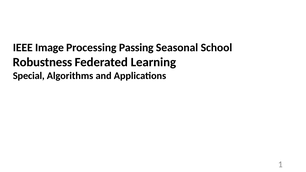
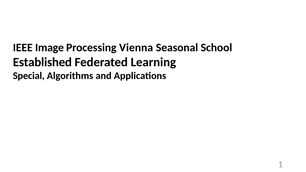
Passing: Passing -> Vienna
Robustness: Robustness -> Established
